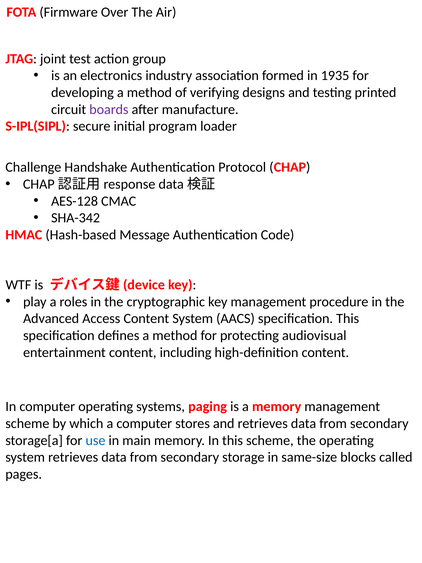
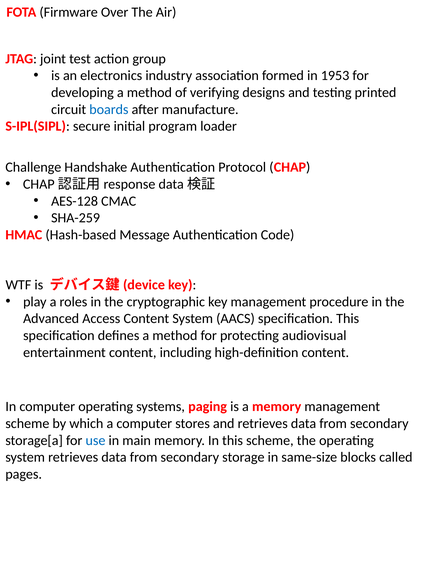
1935: 1935 -> 1953
boards colour: purple -> blue
SHA-342: SHA-342 -> SHA-259
